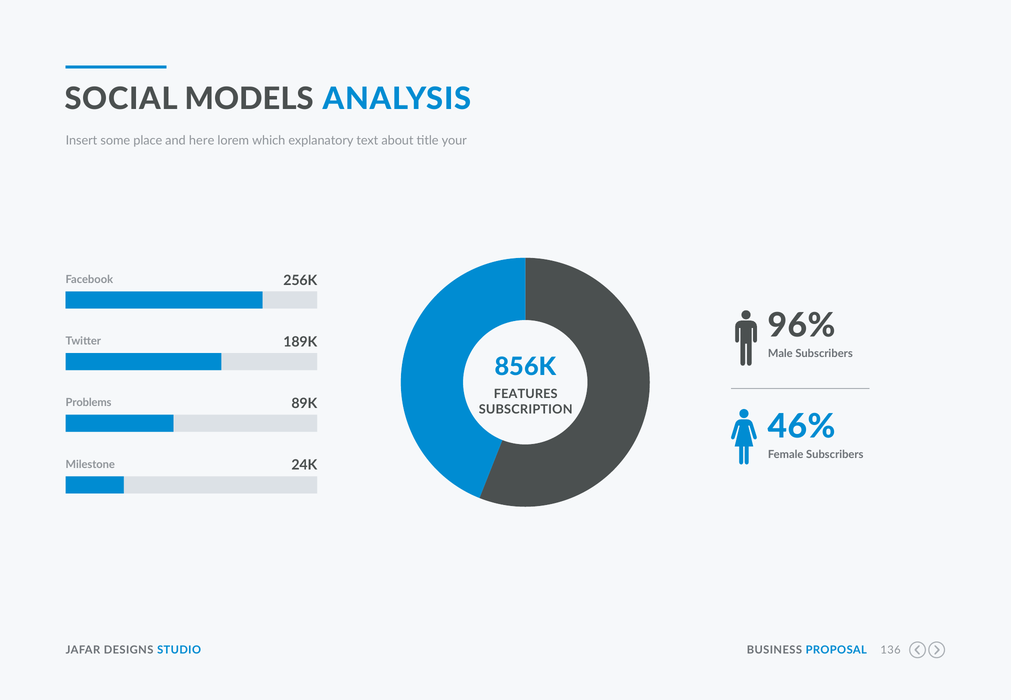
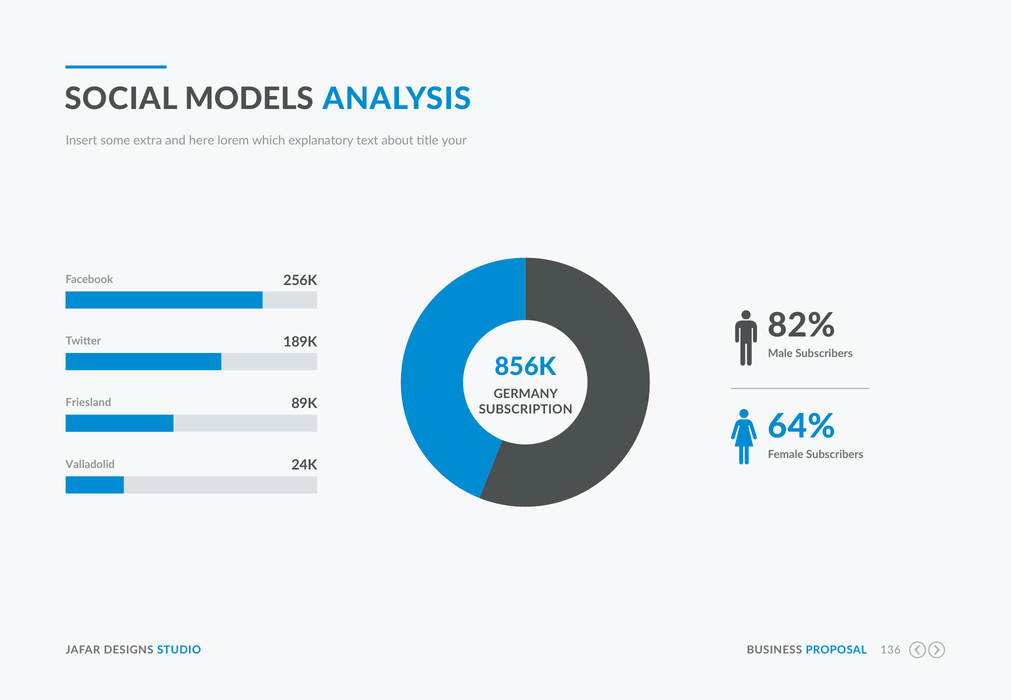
place: place -> extra
96%: 96% -> 82%
FEATURES: FEATURES -> GERMANY
Problems: Problems -> Friesland
46%: 46% -> 64%
Milestone: Milestone -> Valladolid
